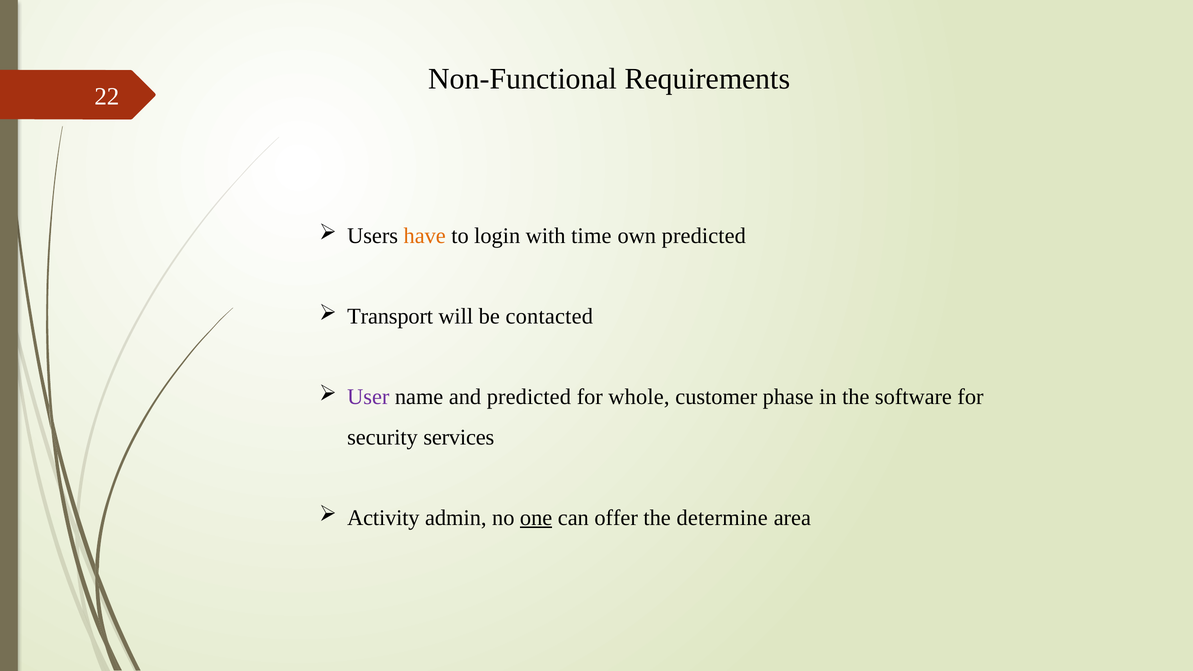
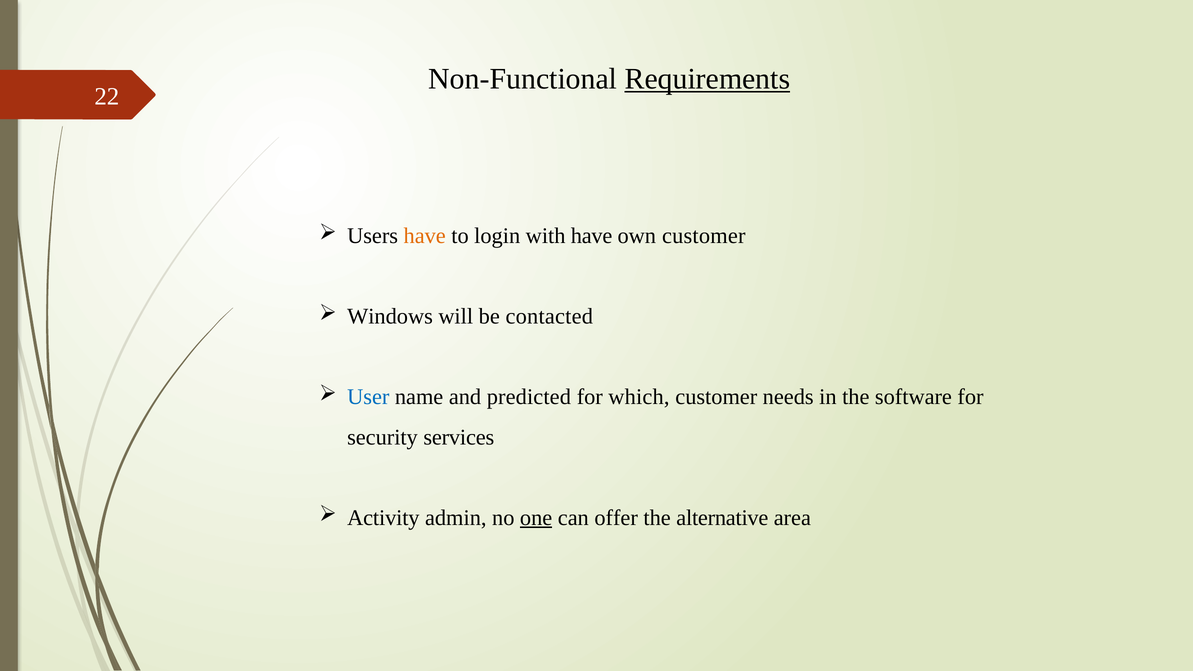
Requirements underline: none -> present
with time: time -> have
own predicted: predicted -> customer
Transport: Transport -> Windows
User colour: purple -> blue
whole: whole -> which
phase: phase -> needs
determine: determine -> alternative
